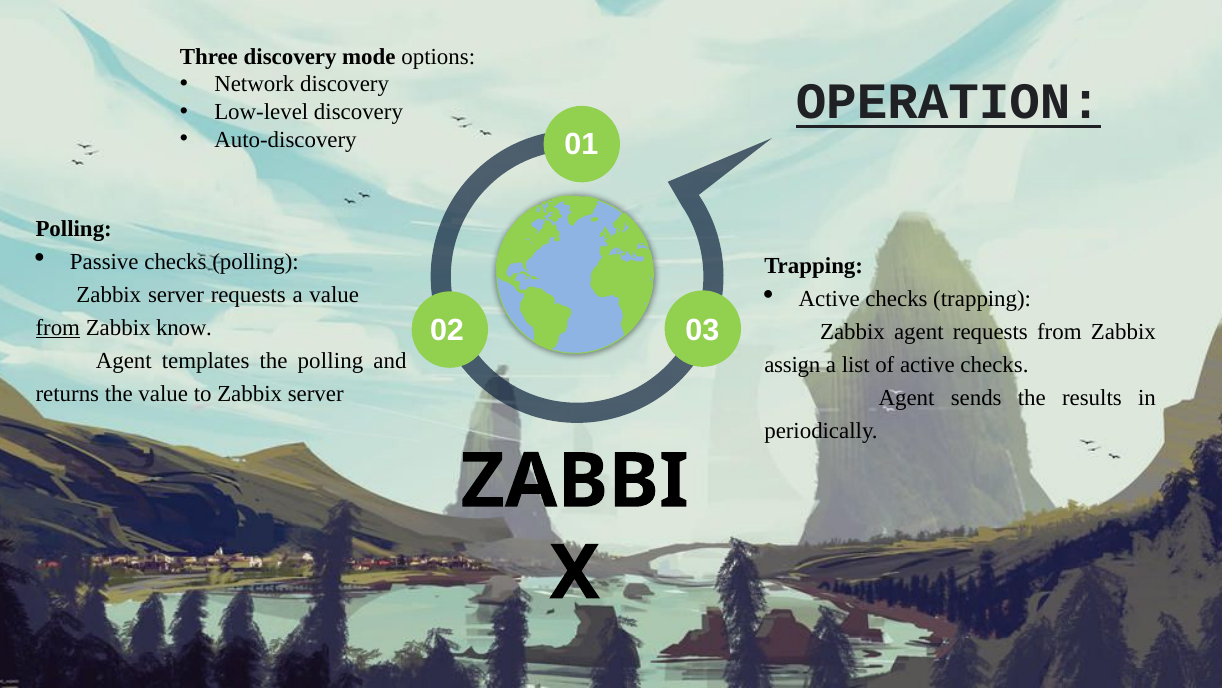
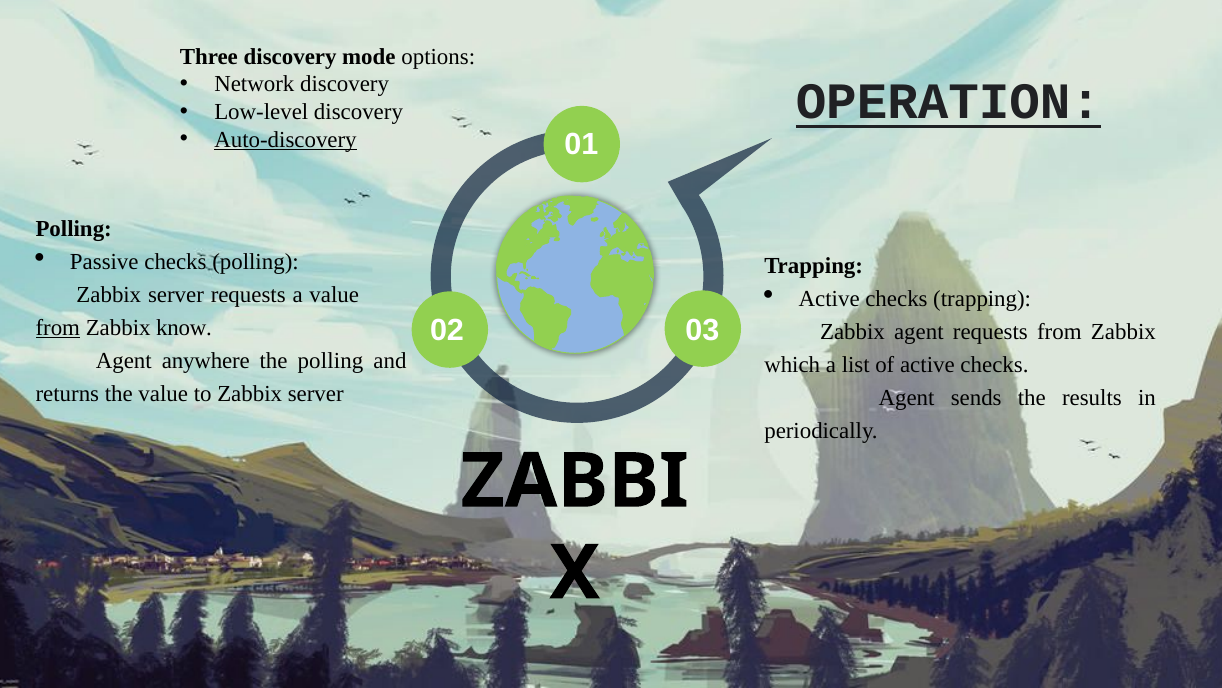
Auto-discovery underline: none -> present
templates: templates -> anywhere
assign: assign -> which
